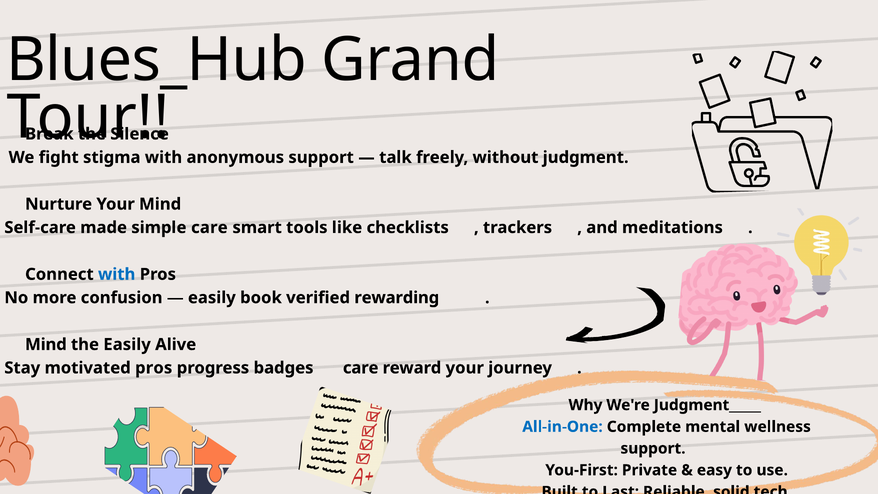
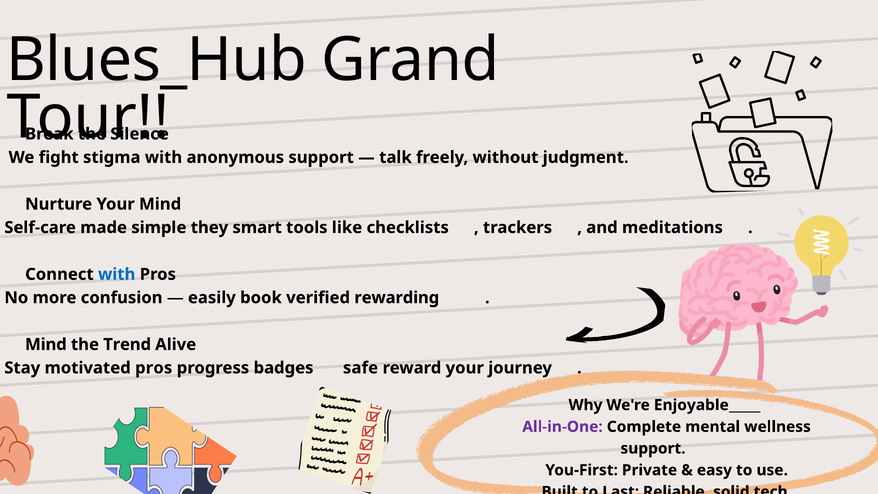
simple care: care -> they
the Easily: Easily -> Trend
badges care: care -> safe
Judgment_____: Judgment_____ -> Enjoyable_____
All-in-One colour: blue -> purple
